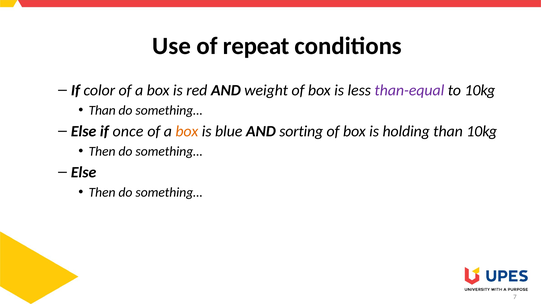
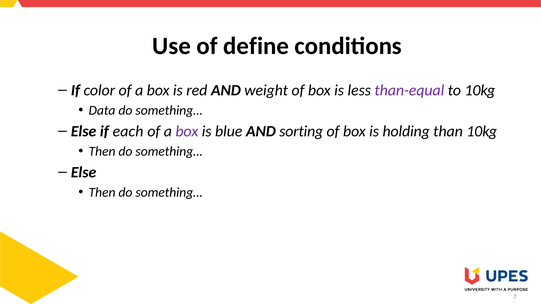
repeat: repeat -> define
Than at (102, 111): Than -> Data
once: once -> each
box at (187, 131) colour: orange -> purple
